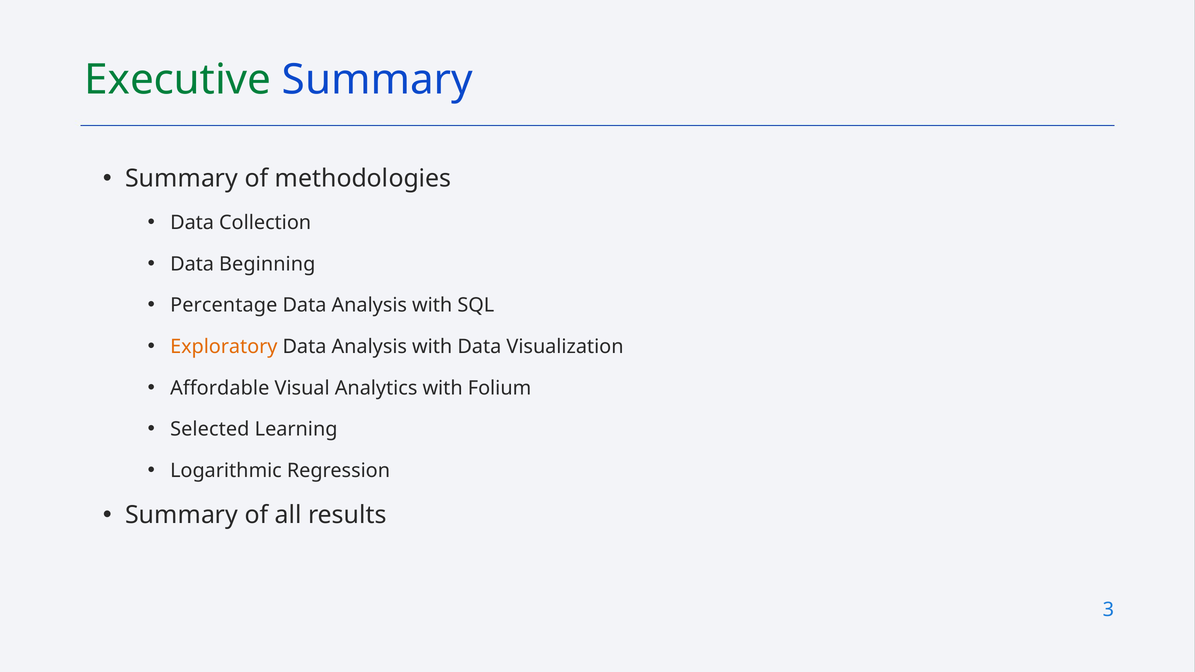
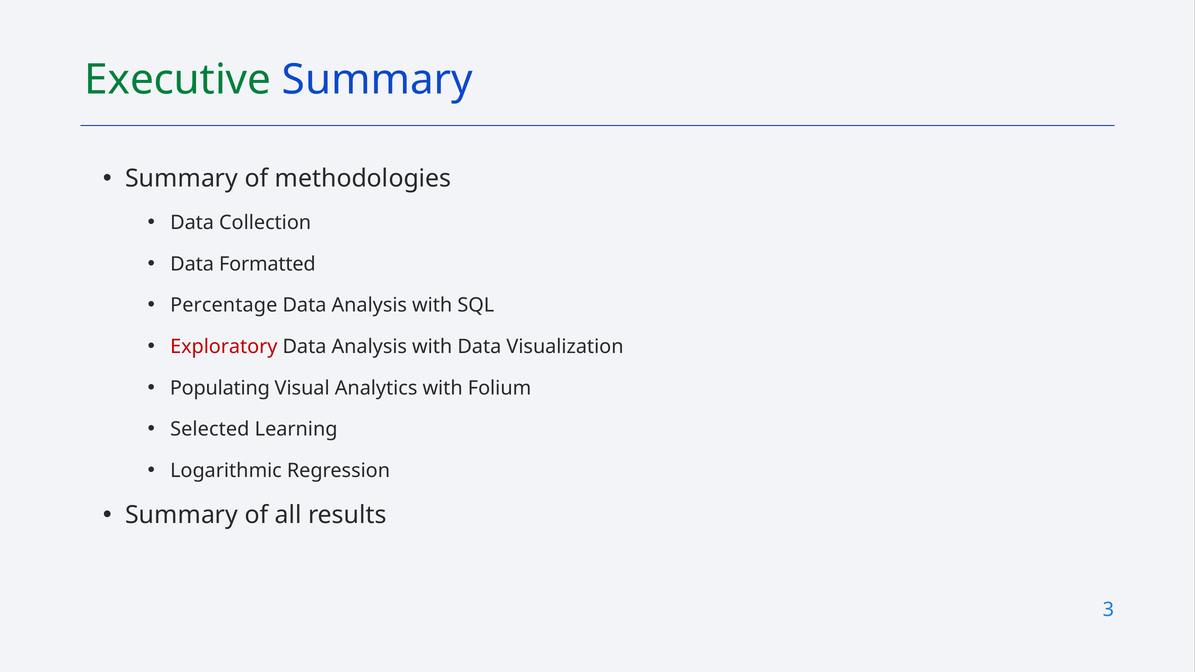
Beginning: Beginning -> Formatted
Exploratory colour: orange -> red
Affordable: Affordable -> Populating
